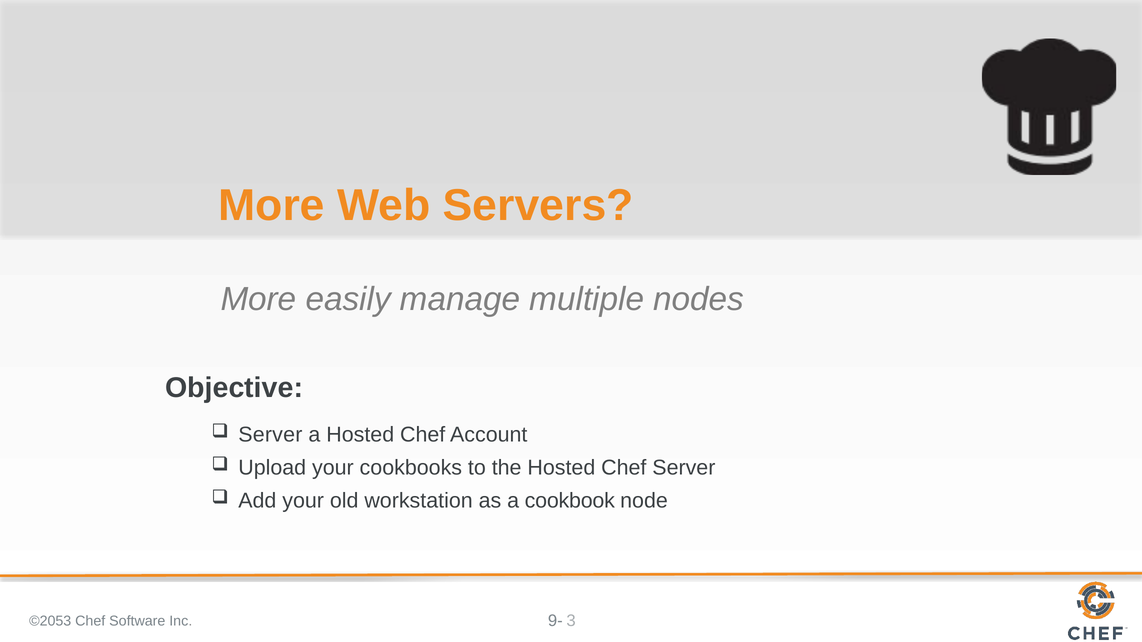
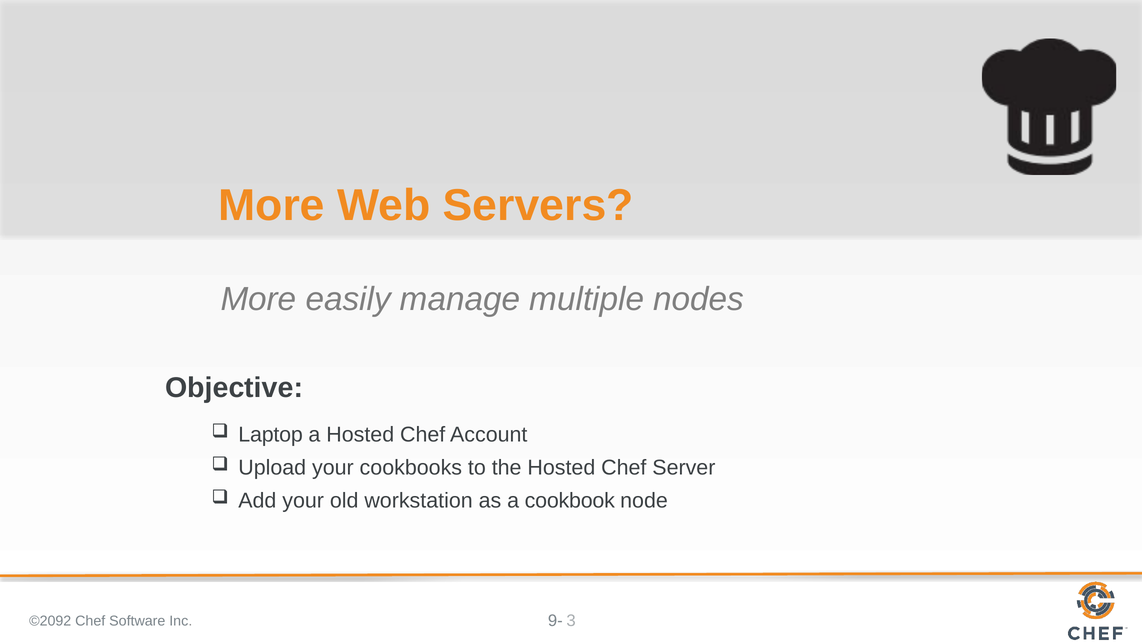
Server at (270, 435): Server -> Laptop
©2053: ©2053 -> ©2092
